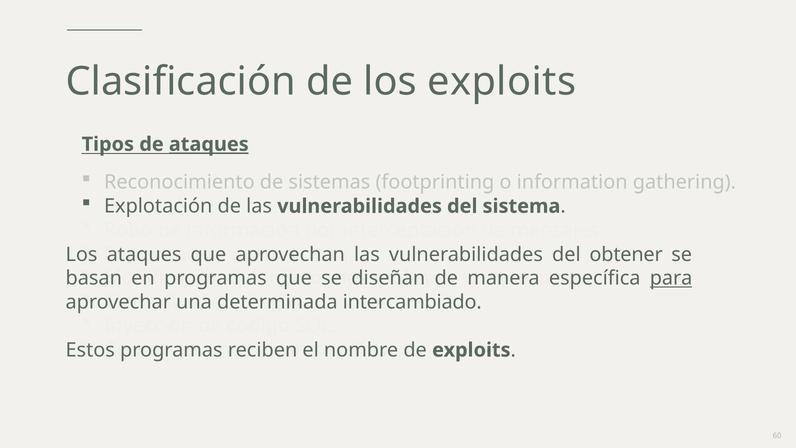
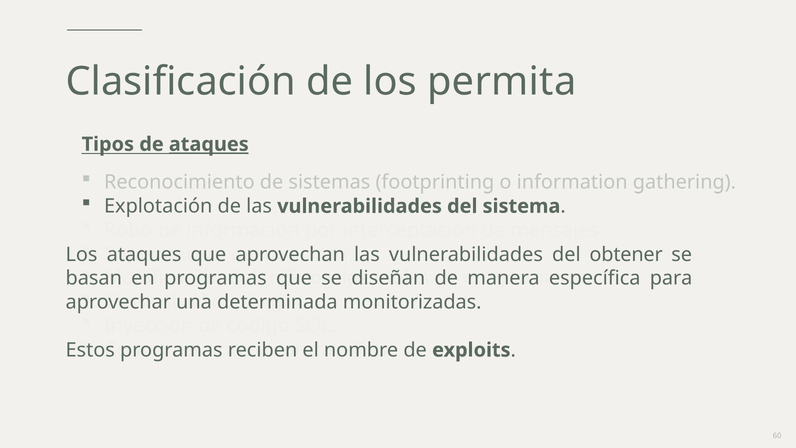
los exploits: exploits -> permita
para underline: present -> none
intercambiado: intercambiado -> monitorizadas
